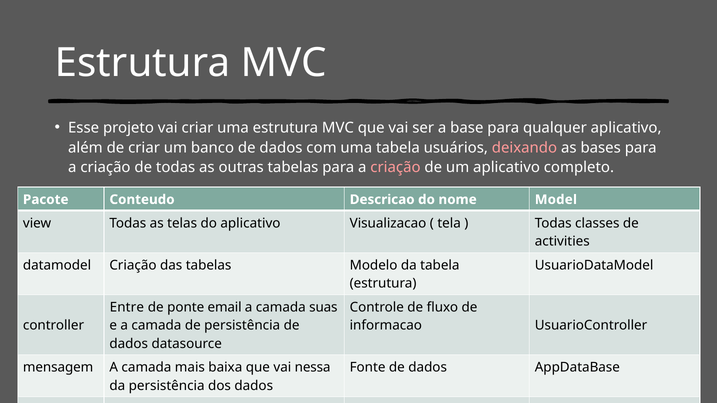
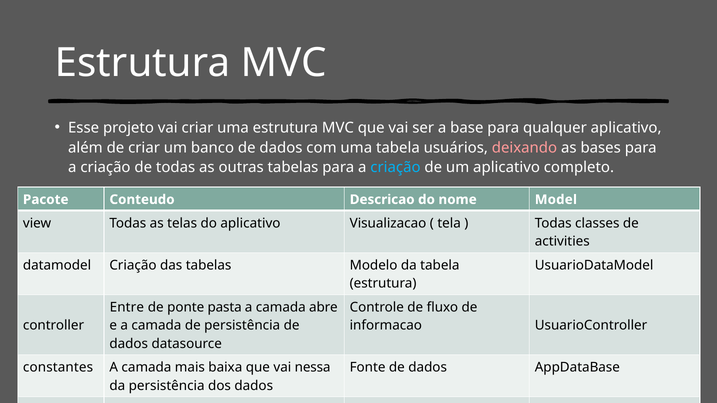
criação at (395, 167) colour: pink -> light blue
email: email -> pasta
suas: suas -> abre
mensagem: mensagem -> constantes
